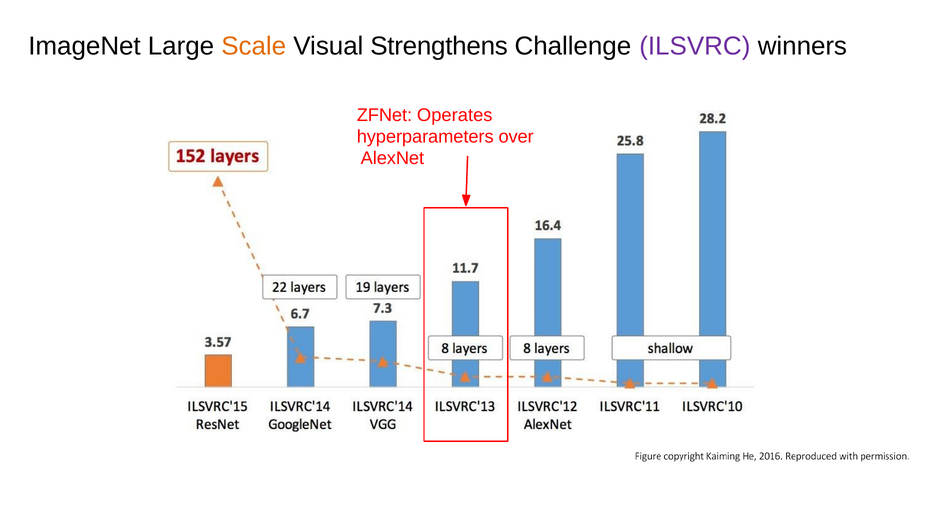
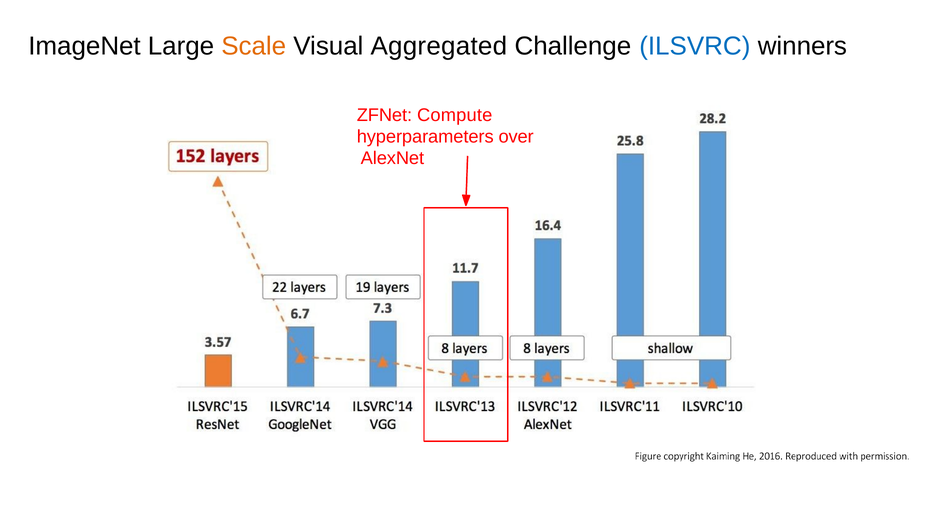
Strengthens: Strengthens -> Aggregated
ILSVRC colour: purple -> blue
Operates: Operates -> Compute
